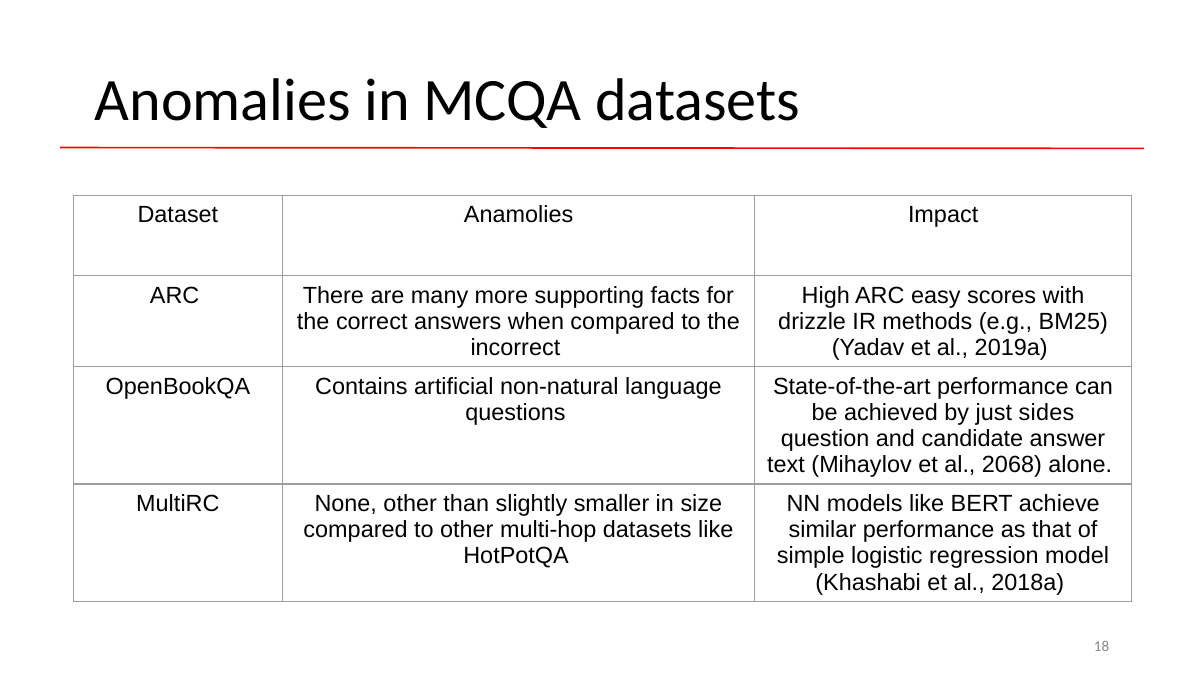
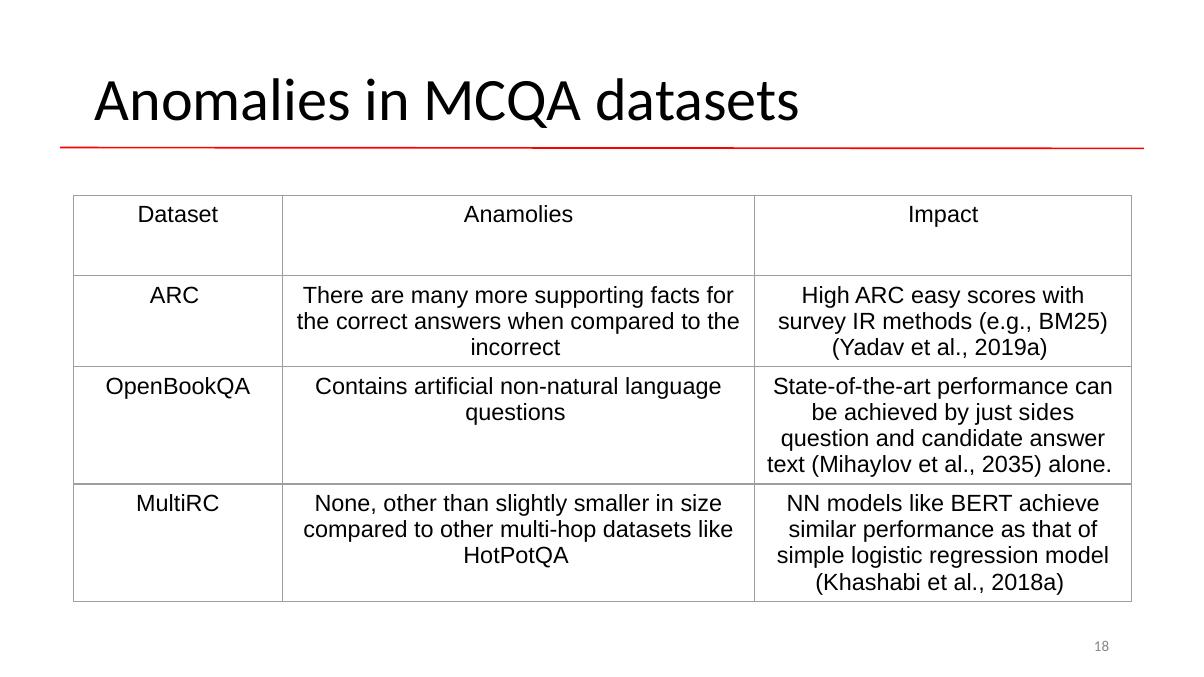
drizzle: drizzle -> survey
2068: 2068 -> 2035
